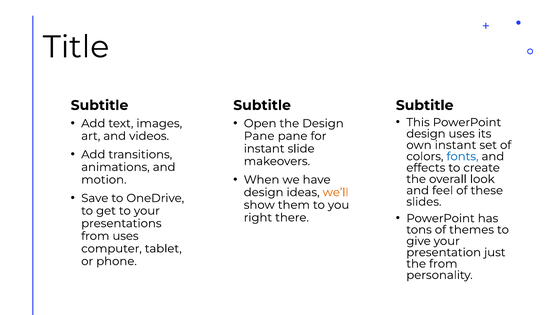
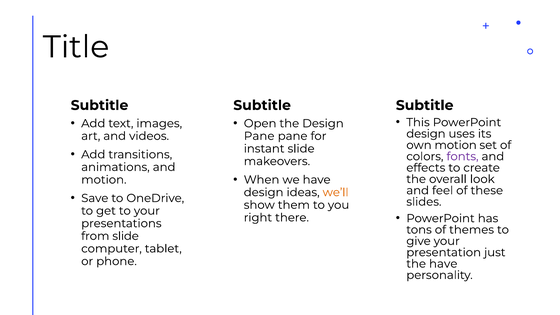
own instant: instant -> motion
fonts colour: blue -> purple
from uses: uses -> slide
the from: from -> have
